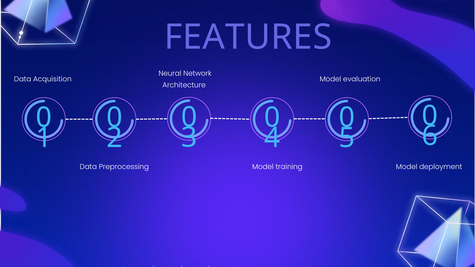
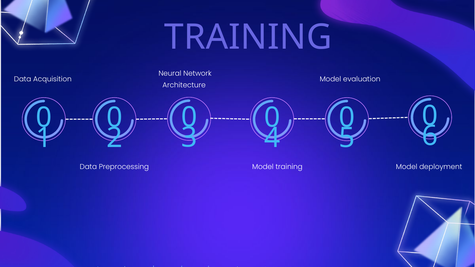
FEATURES at (248, 37): FEATURES -> TRAINING
